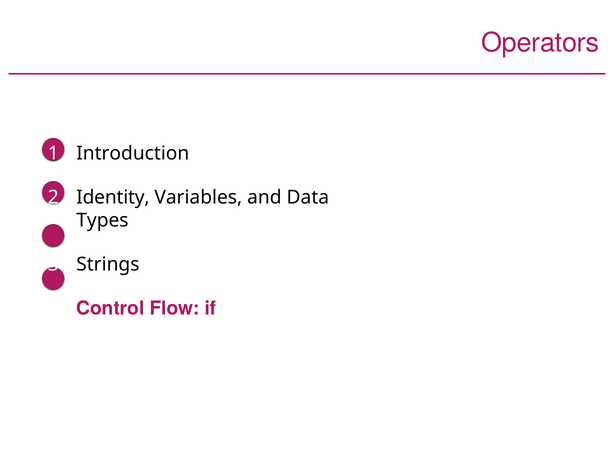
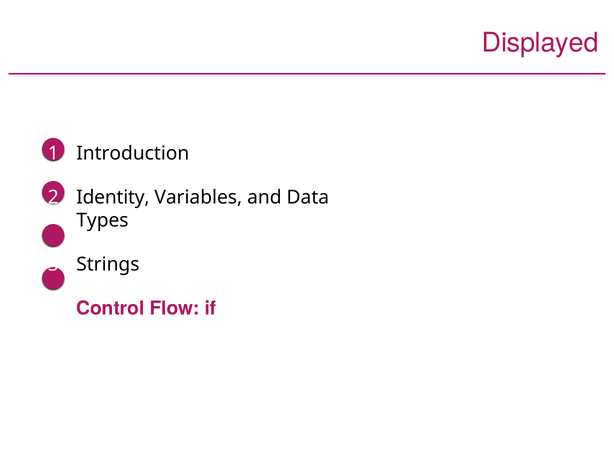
Operators: Operators -> Displayed
